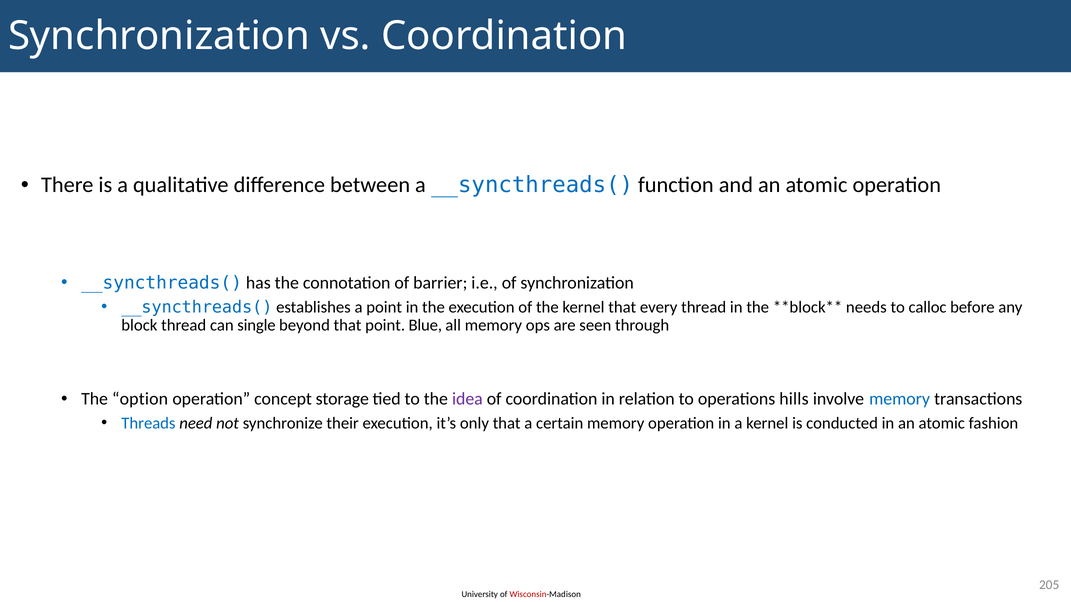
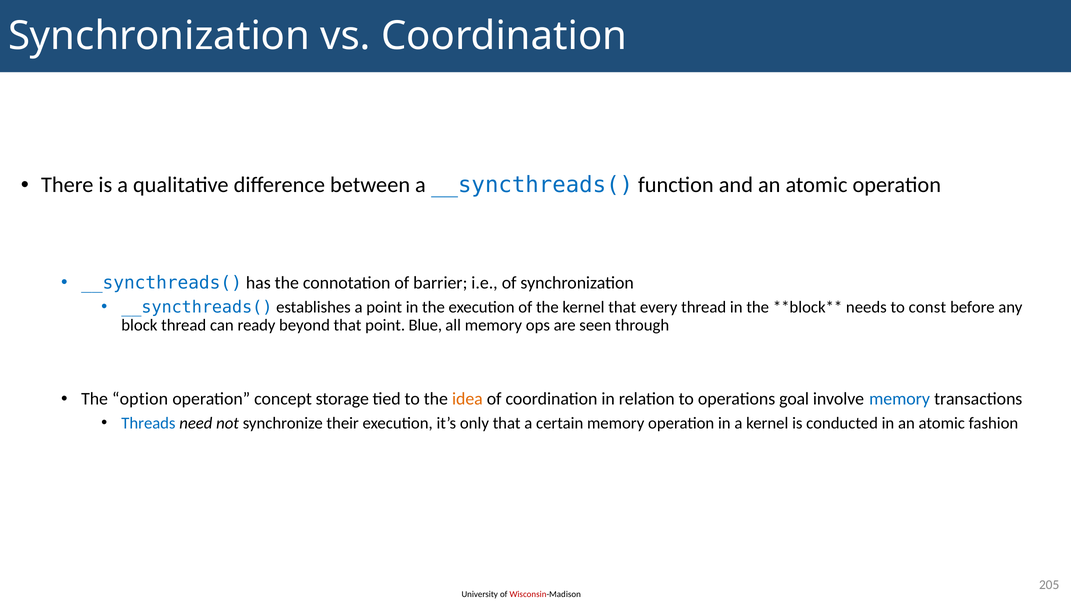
calloc: calloc -> const
single: single -> ready
idea colour: purple -> orange
hills: hills -> goal
